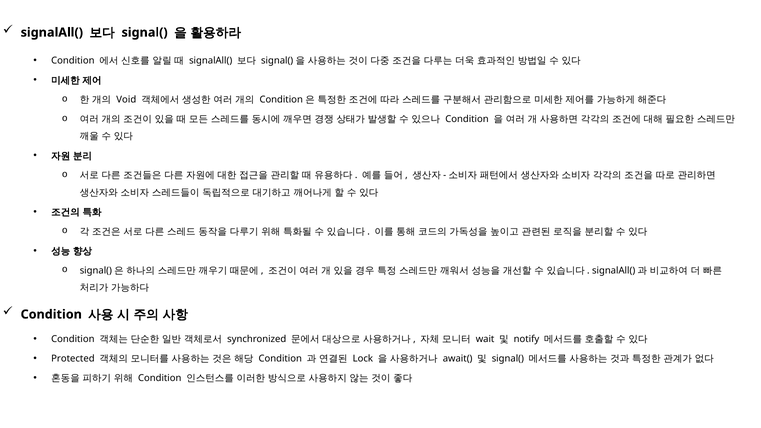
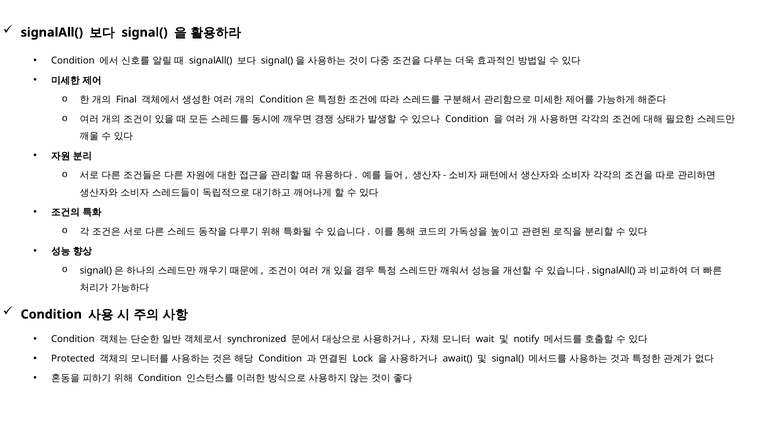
Void: Void -> Final
